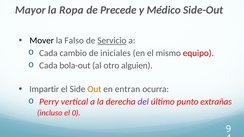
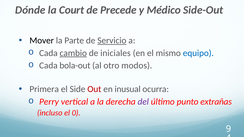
Mayor: Mayor -> Dónde
Ropa: Ropa -> Court
Falso: Falso -> Parte
cambio underline: none -> present
equipo colour: red -> blue
alguien: alguien -> modos
Impartir: Impartir -> Primera
Out colour: orange -> red
entran: entran -> inusual
